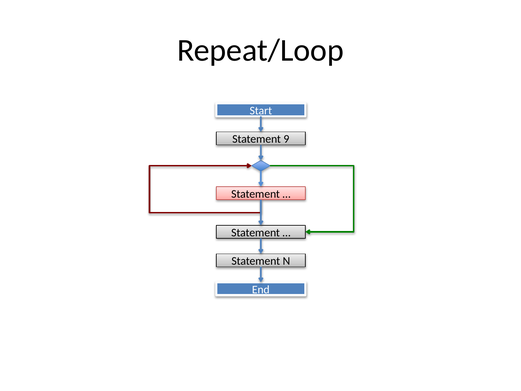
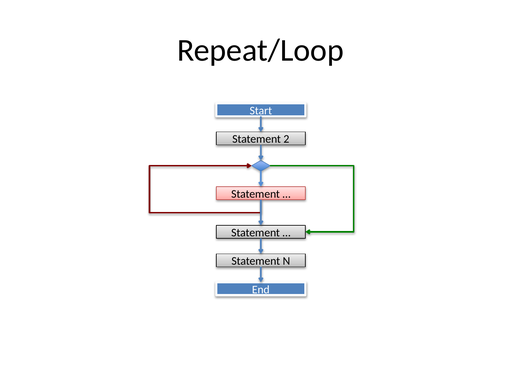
9: 9 -> 2
